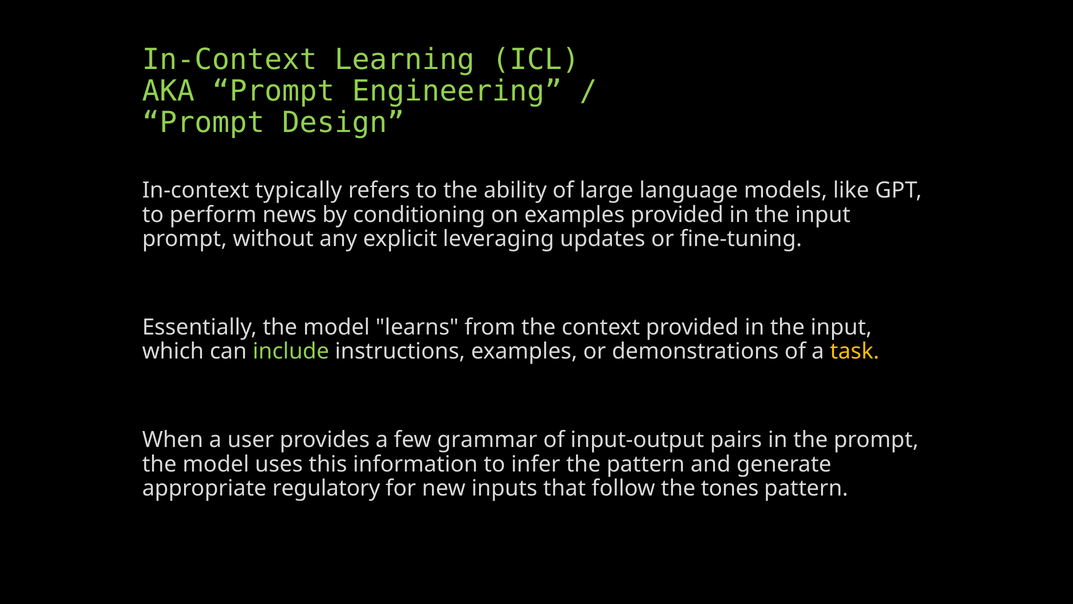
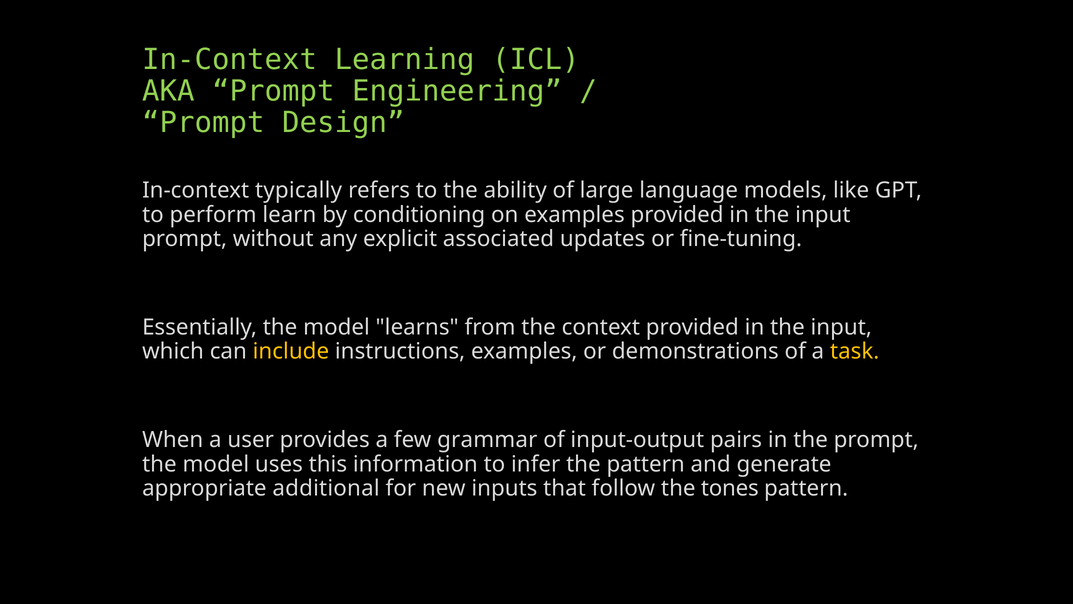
news: news -> learn
leveraging: leveraging -> associated
include colour: light green -> yellow
regulatory: regulatory -> additional
